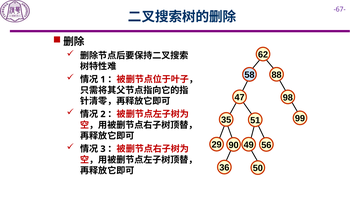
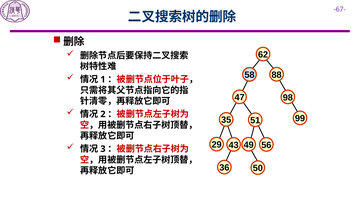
90: 90 -> 43
